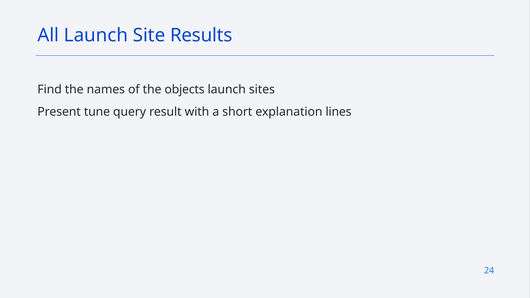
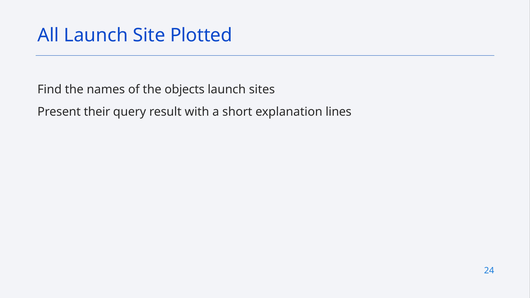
Results: Results -> Plotted
tune: tune -> their
